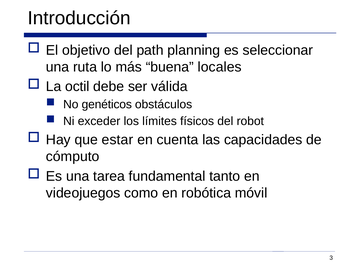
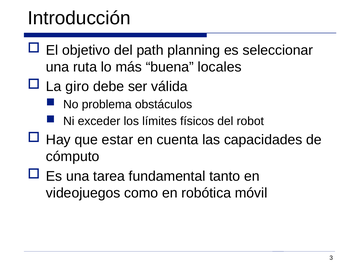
octil: octil -> giro
genéticos: genéticos -> problema
